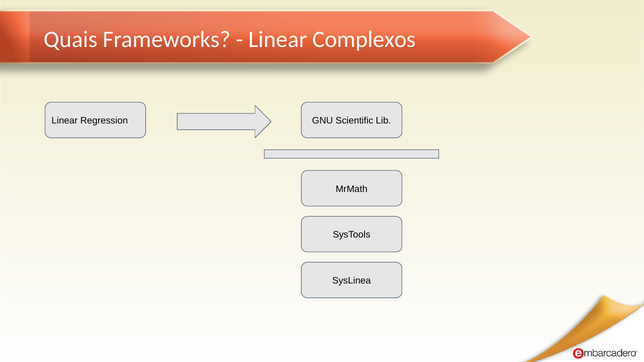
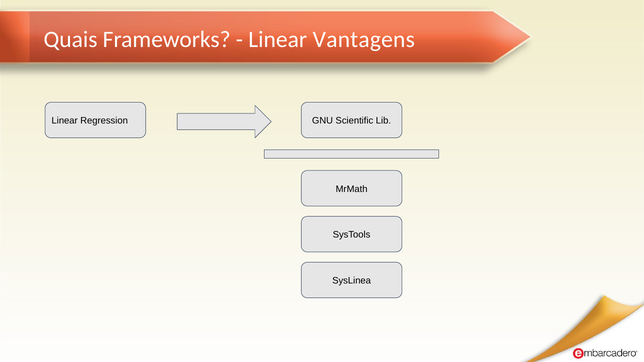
Complexos: Complexos -> Vantagens
